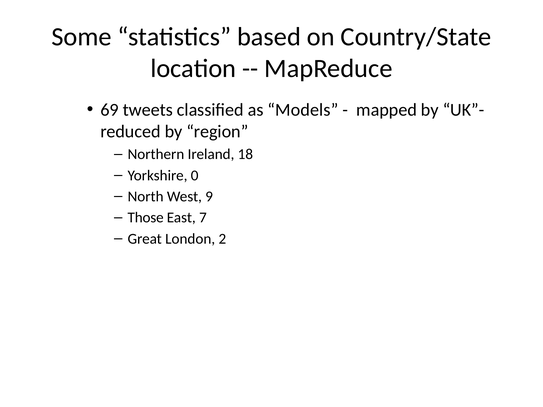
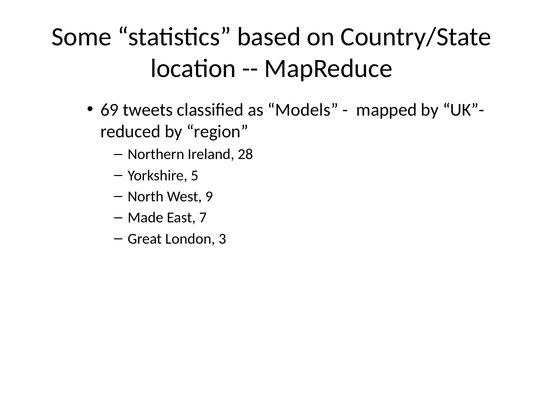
18: 18 -> 28
0: 0 -> 5
Those: Those -> Made
2: 2 -> 3
